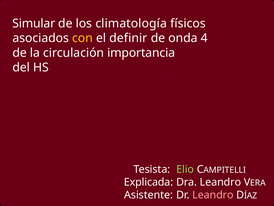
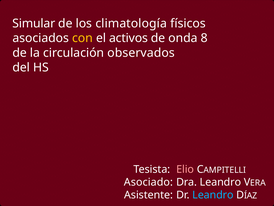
definir: definir -> activos
4: 4 -> 8
importancia: importancia -> observados
Elio colour: light green -> pink
Explicada: Explicada -> Asociado
Leandro at (213, 195) colour: pink -> light blue
